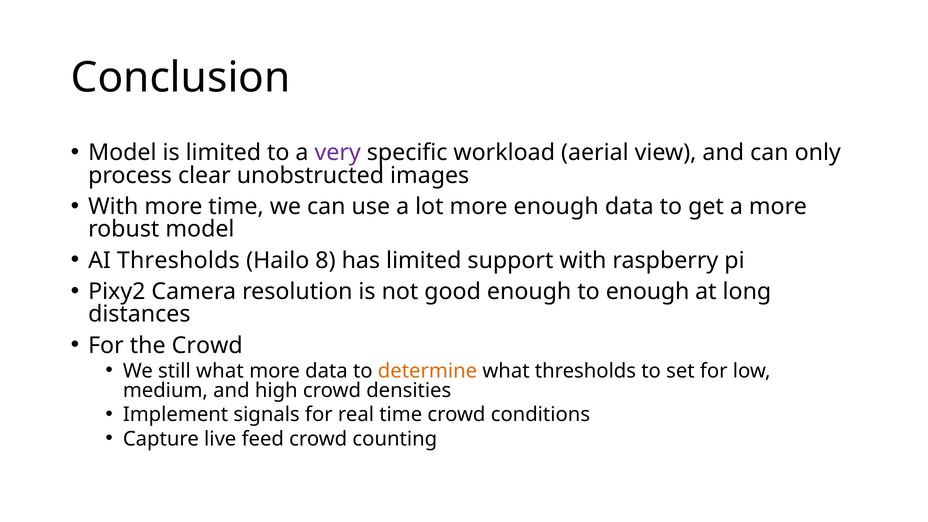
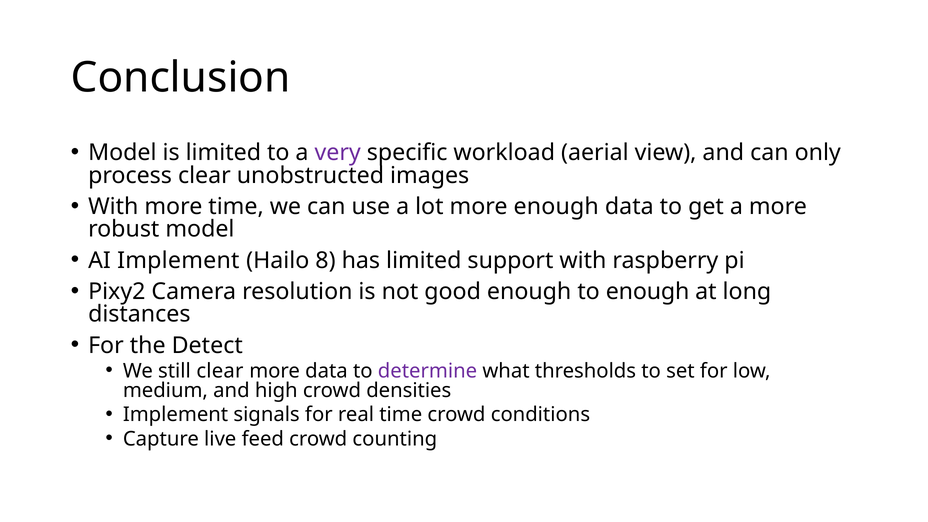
AI Thresholds: Thresholds -> Implement
the Crowd: Crowd -> Detect
still what: what -> clear
determine colour: orange -> purple
